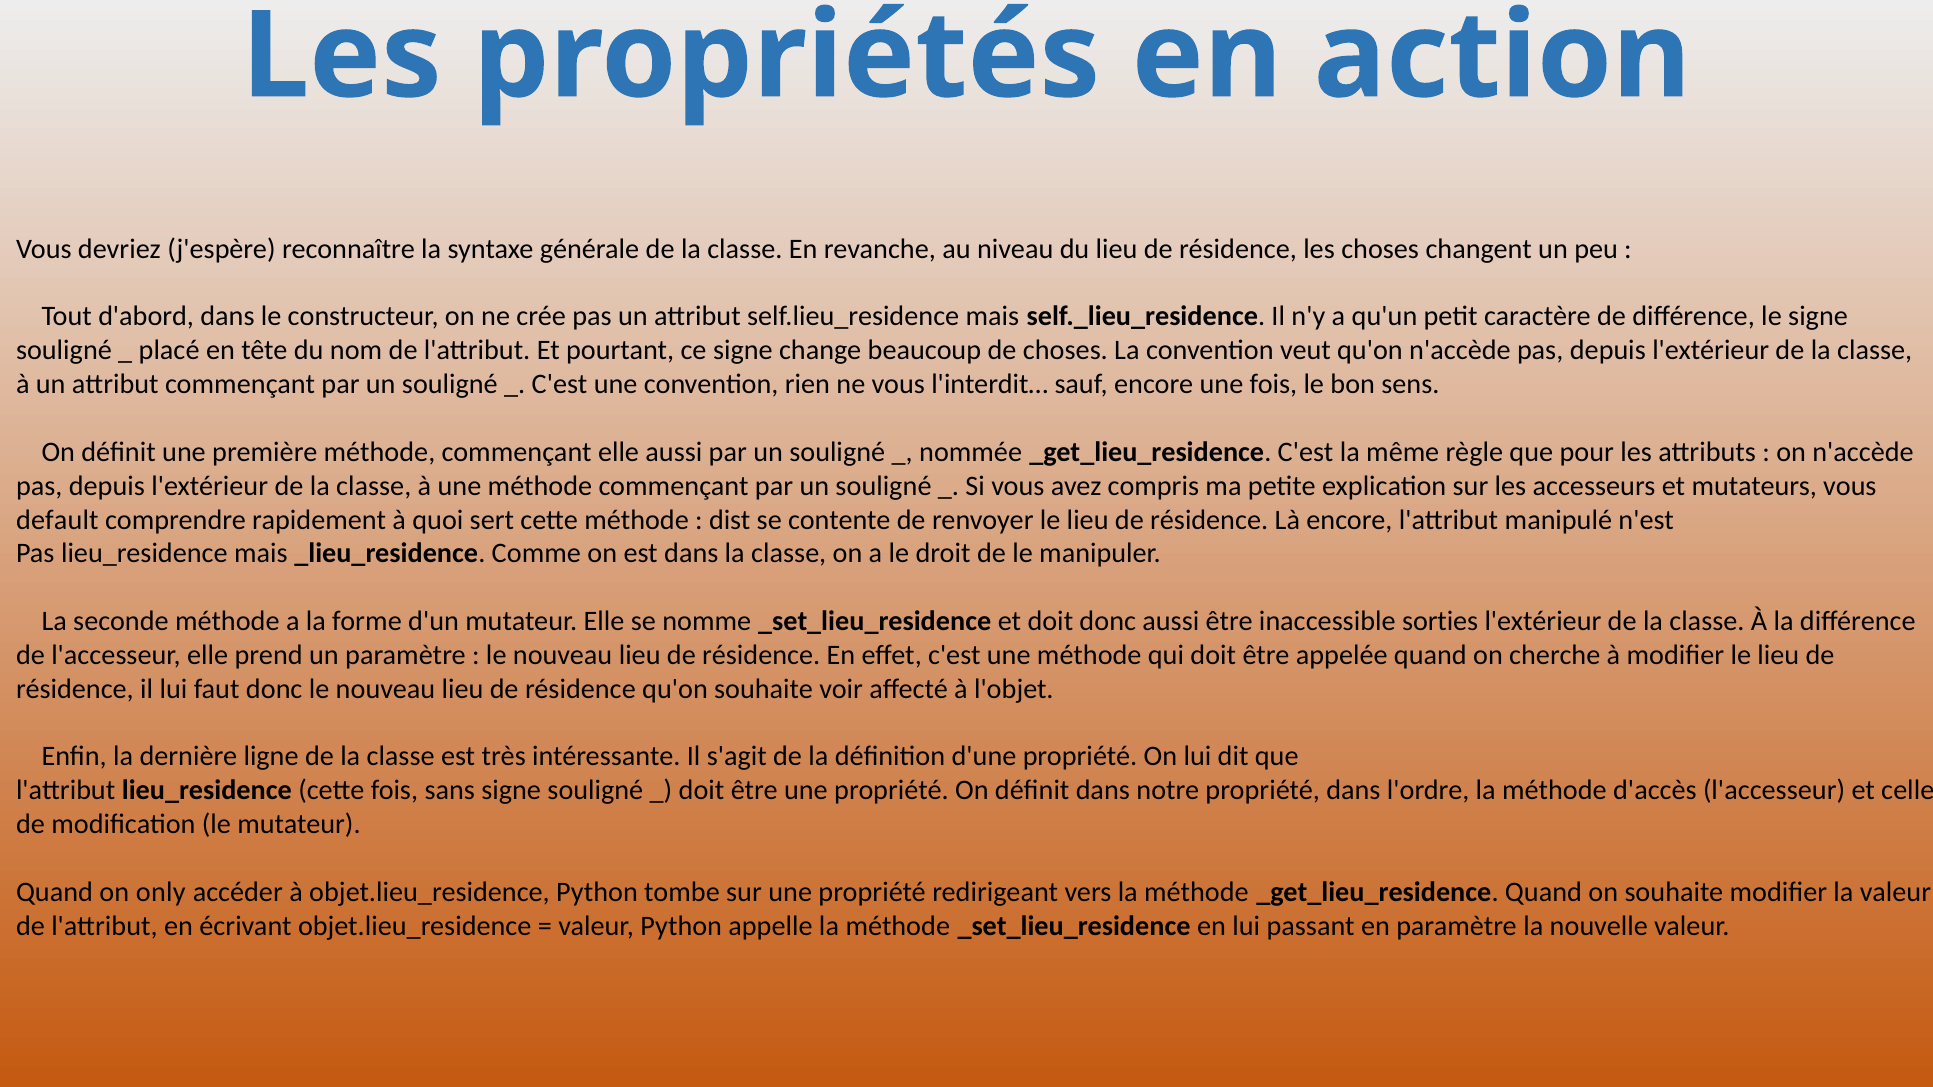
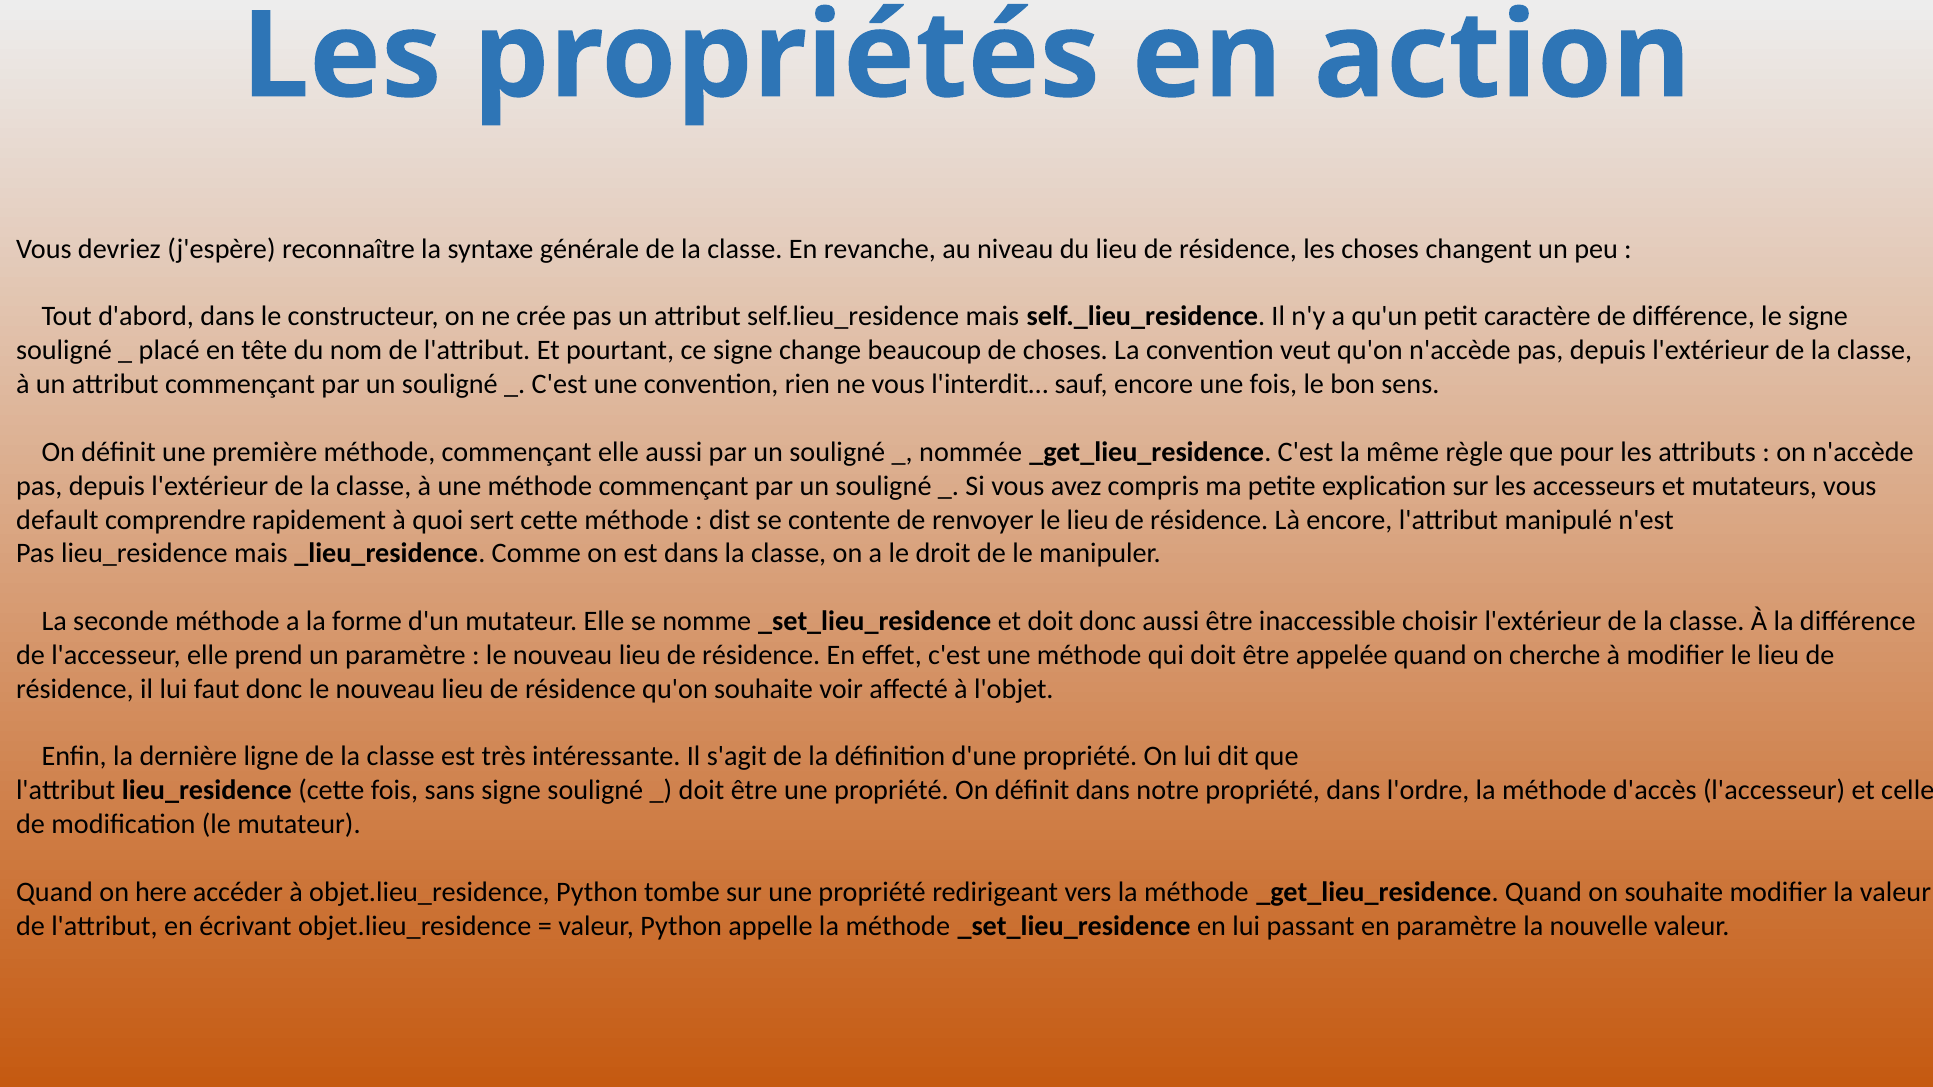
sorties: sorties -> choisir
only: only -> here
